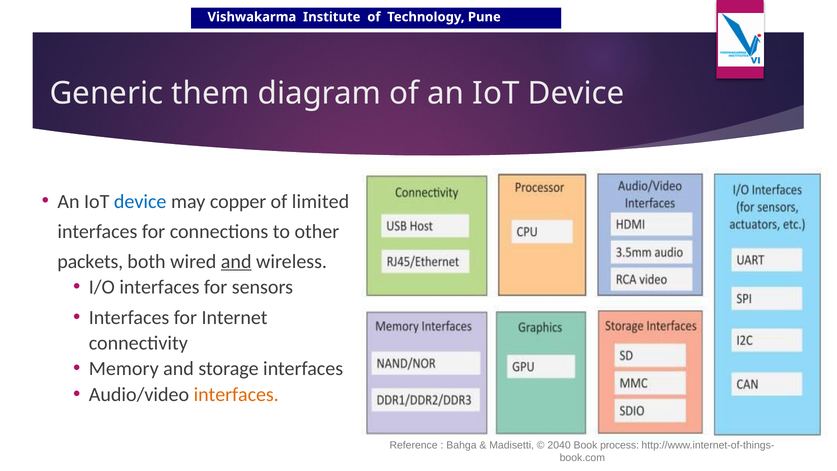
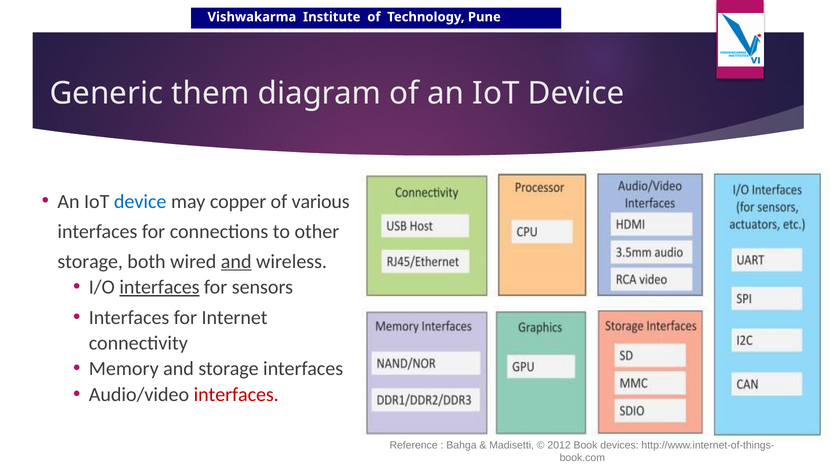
limited: limited -> various
packets at (90, 261): packets -> storage
interfaces at (159, 287) underline: none -> present
interfaces at (236, 395) colour: orange -> red
2040: 2040 -> 2012
process: process -> devices
